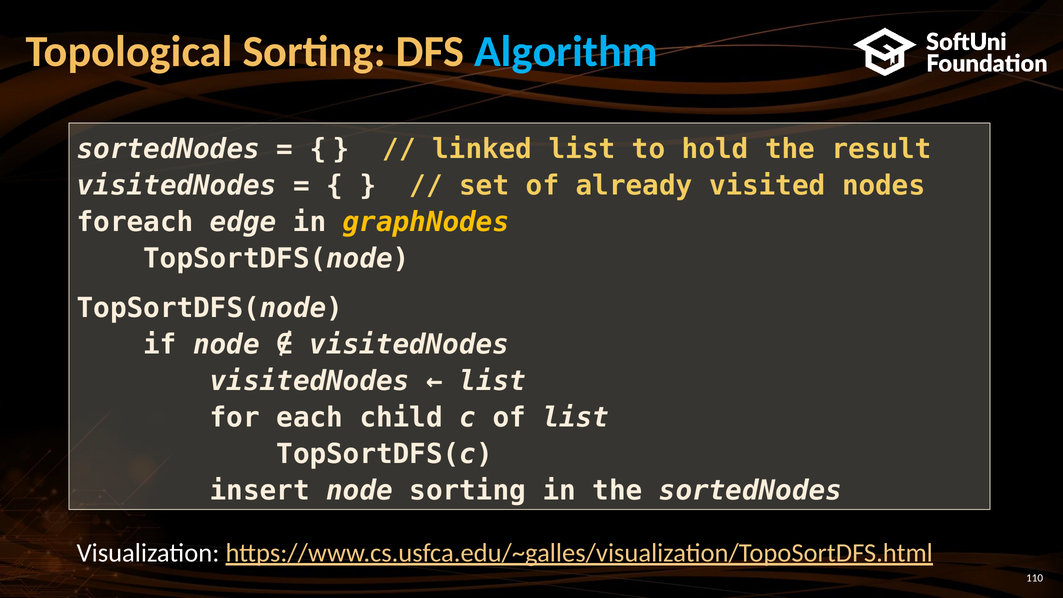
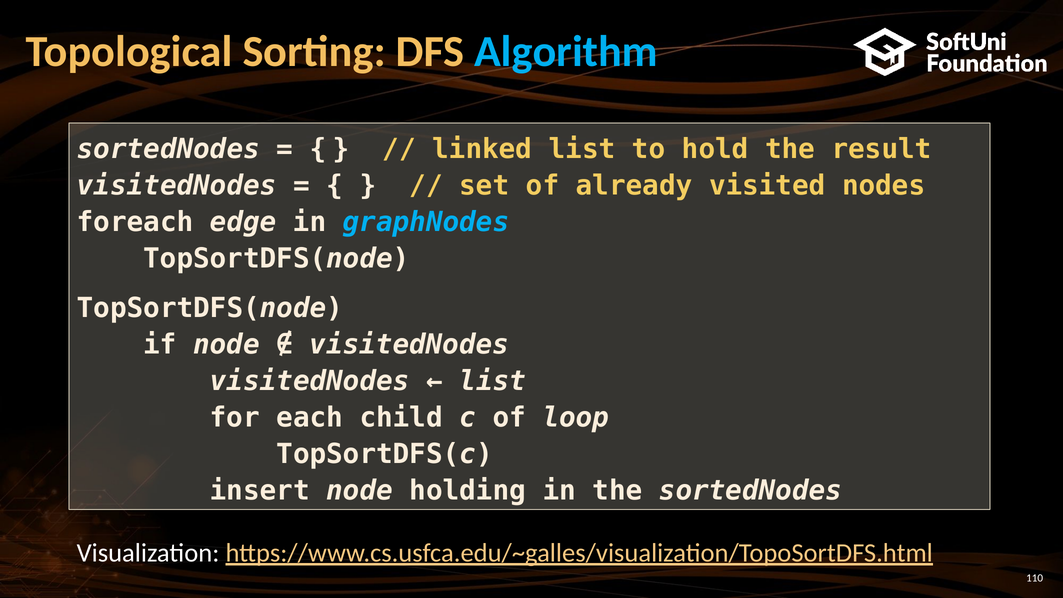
graphNodes colour: yellow -> light blue
of list: list -> loop
node sorting: sorting -> holding
